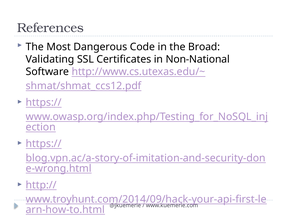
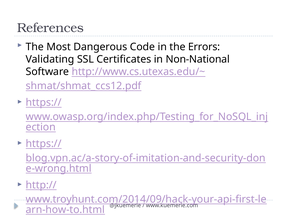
Broad: Broad -> Errors
